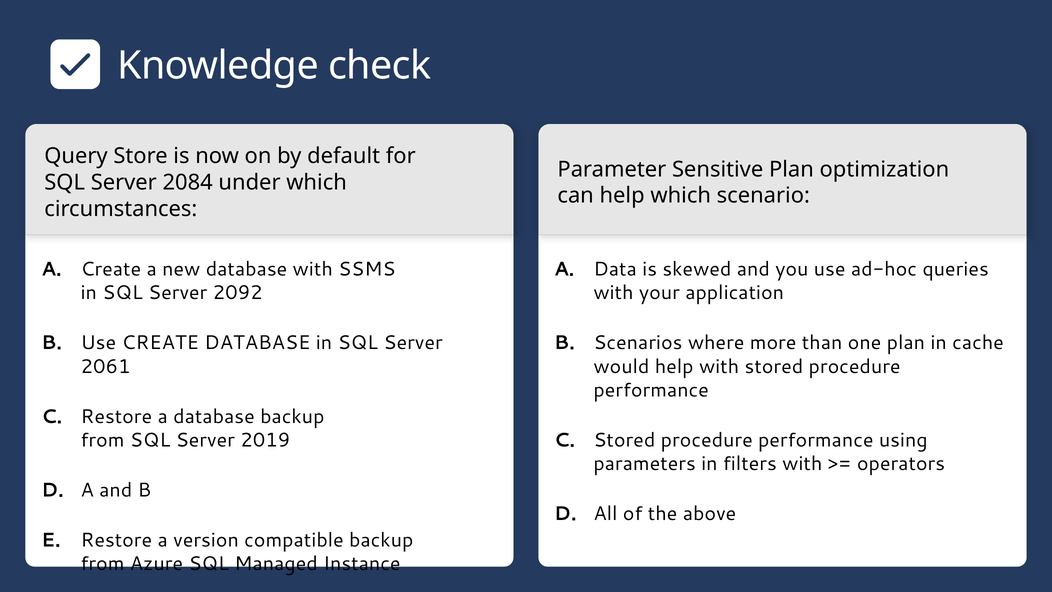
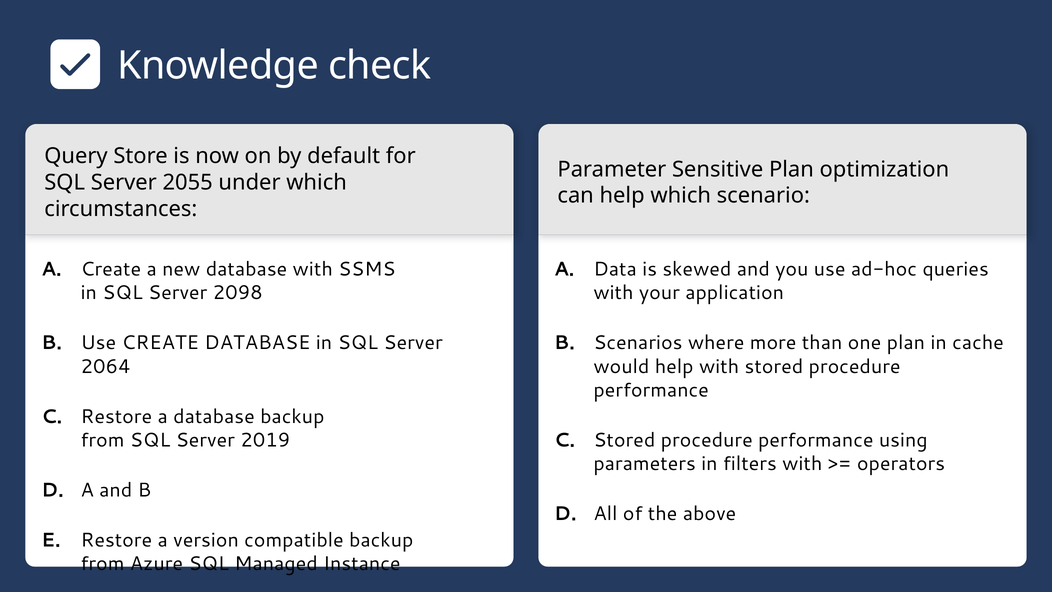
2084: 2084 -> 2055
2092: 2092 -> 2098
2061: 2061 -> 2064
